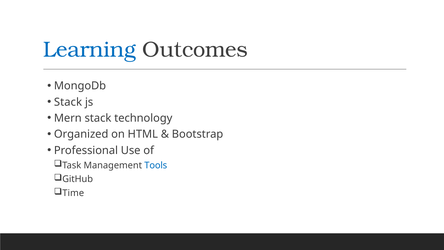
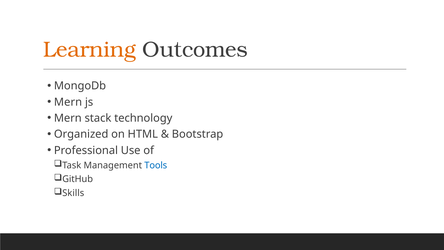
Learning colour: blue -> orange
Stack at (68, 102): Stack -> Mern
Time: Time -> Skills
